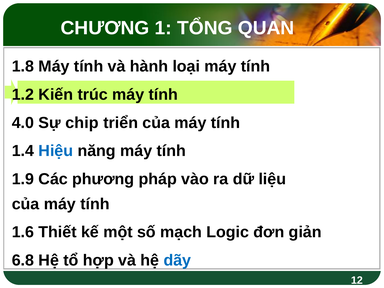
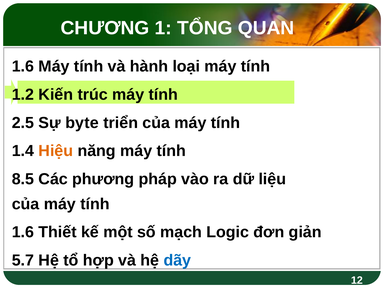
1.8 at (23, 66): 1.8 -> 1.6
4.0: 4.0 -> 2.5
chip: chip -> byte
Hiệu colour: blue -> orange
1.9: 1.9 -> 8.5
6.8: 6.8 -> 5.7
